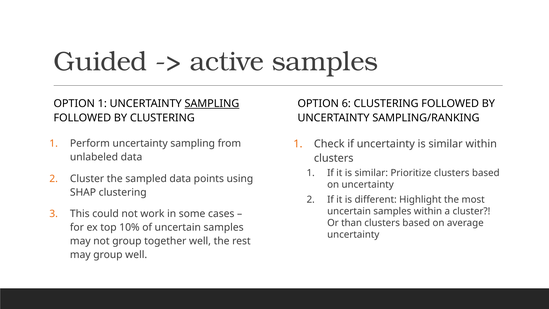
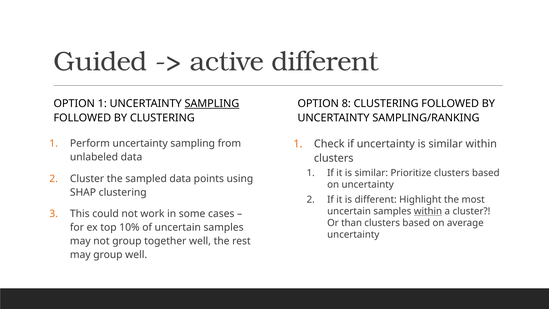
active samples: samples -> different
6: 6 -> 8
within at (428, 211) underline: none -> present
